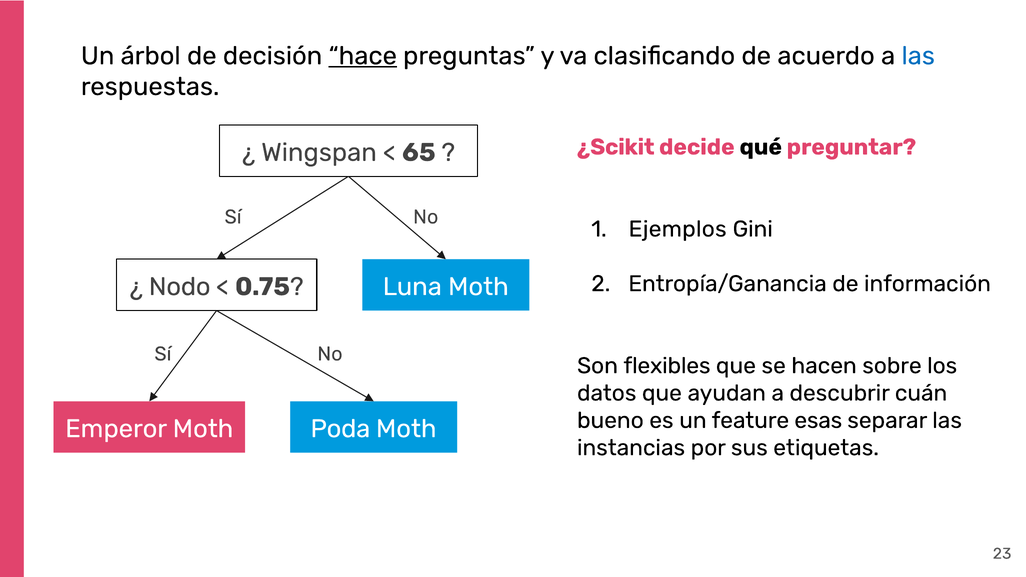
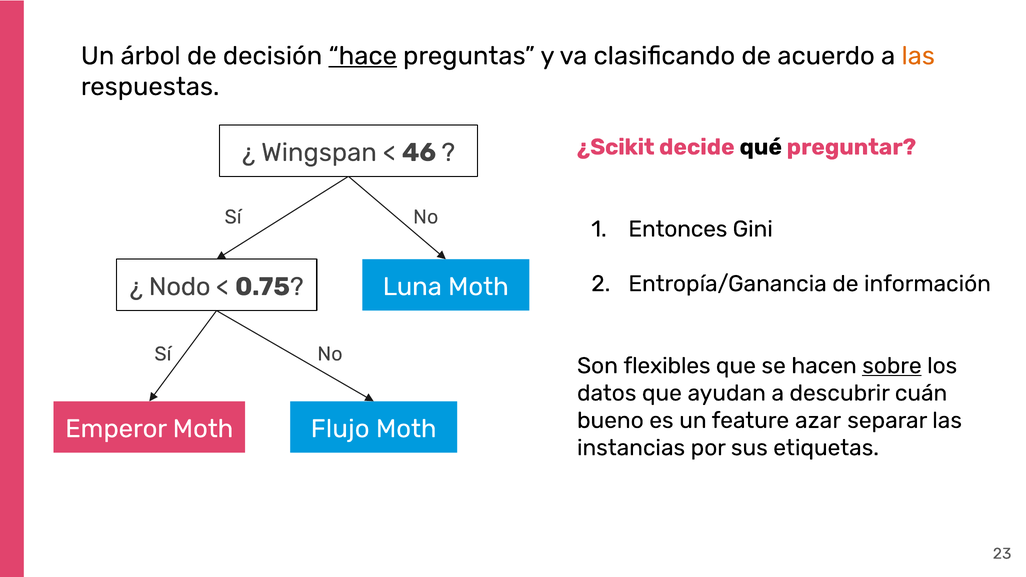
las at (918, 56) colour: blue -> orange
65: 65 -> 46
Ejemplos: Ejemplos -> Entonces
sobre underline: none -> present
esas: esas -> azar
Poda: Poda -> Flujo
